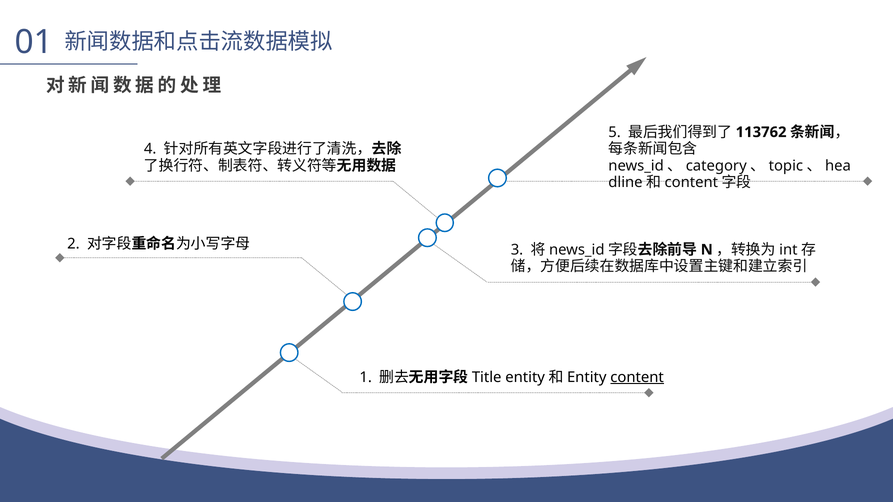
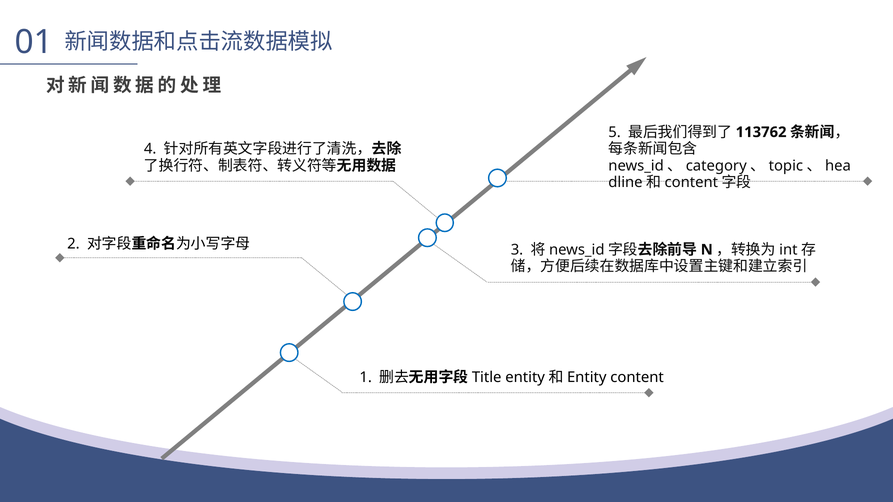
content underline: present -> none
